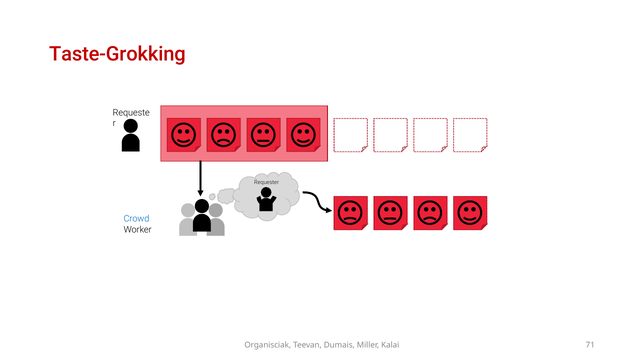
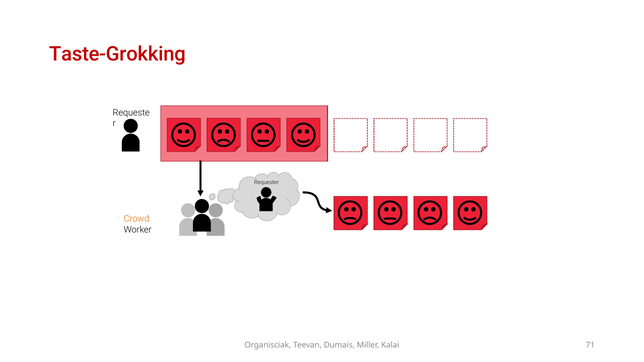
Crowd colour: blue -> orange
